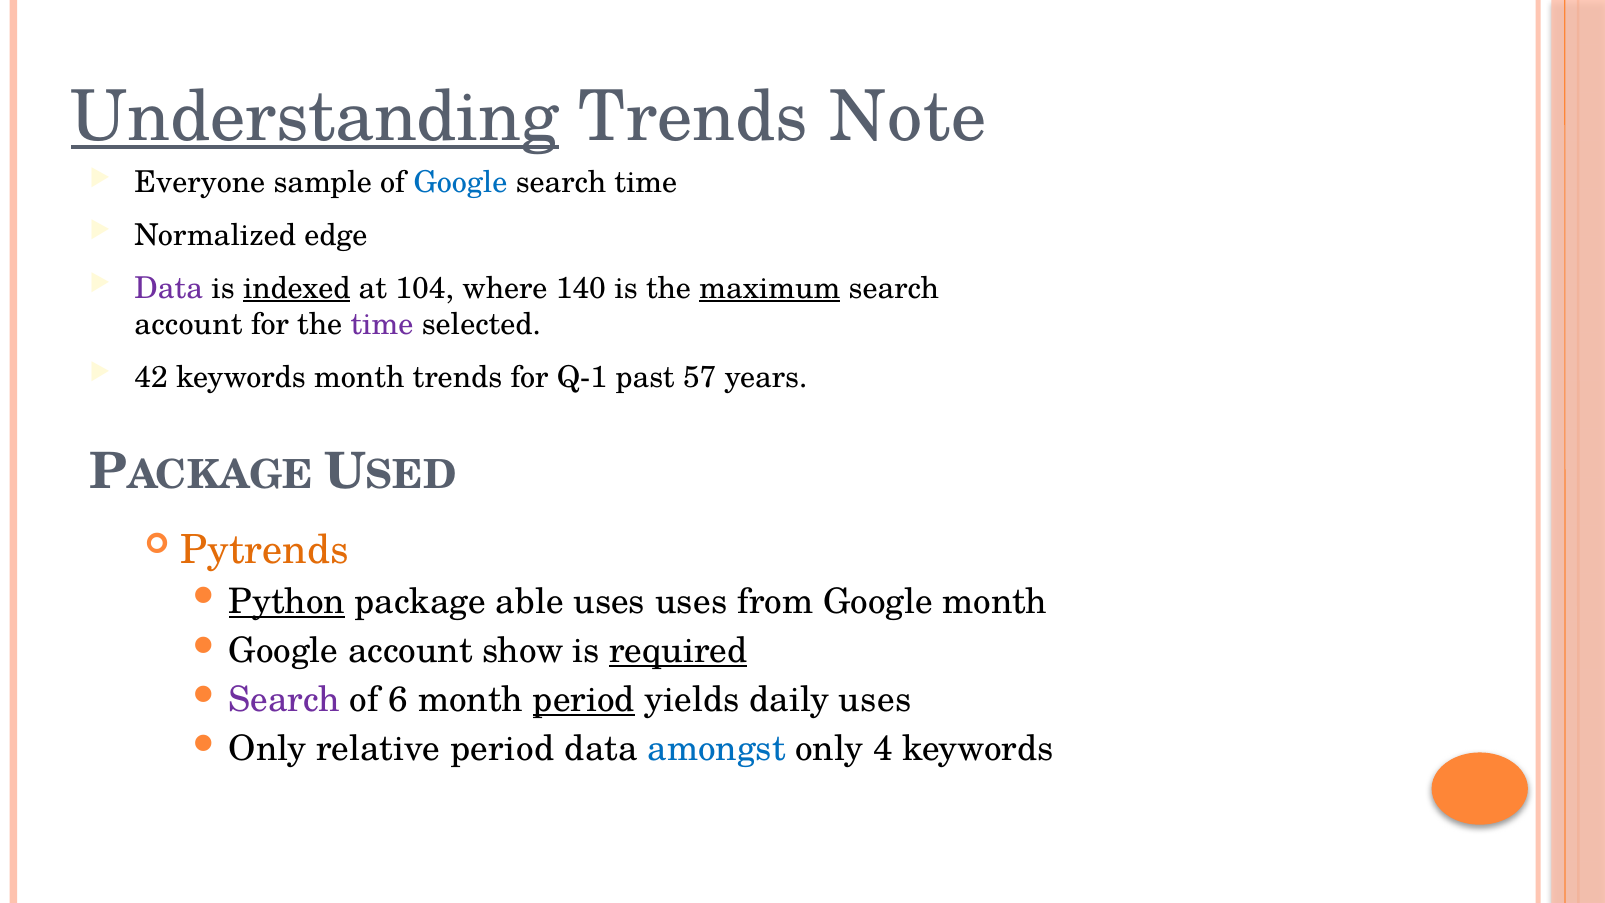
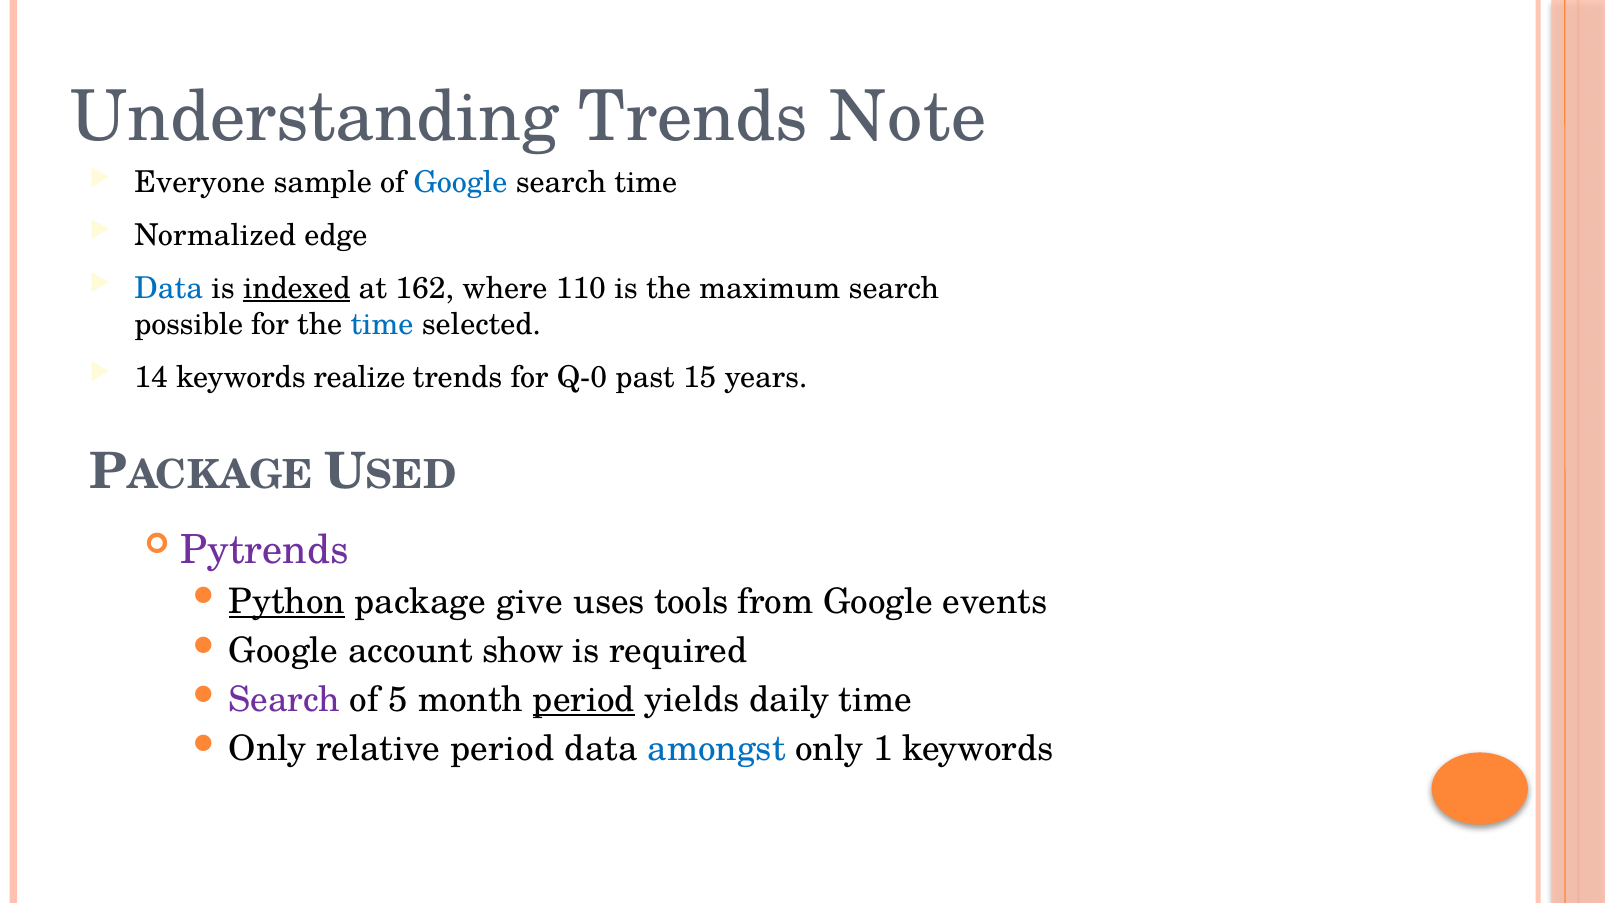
Understanding underline: present -> none
Data at (169, 288) colour: purple -> blue
104: 104 -> 162
140: 140 -> 110
maximum underline: present -> none
account at (189, 324): account -> possible
time at (382, 324) colour: purple -> blue
42: 42 -> 14
keywords month: month -> realize
Q-1: Q-1 -> Q-0
57: 57 -> 15
Pytrends colour: orange -> purple
able: able -> give
uses uses: uses -> tools
Google month: month -> events
required underline: present -> none
6: 6 -> 5
daily uses: uses -> time
4: 4 -> 1
